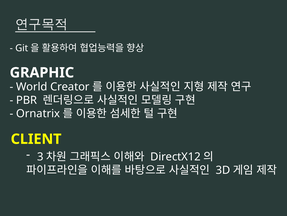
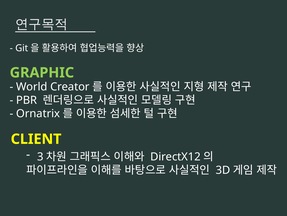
GRAPHIC colour: white -> light green
